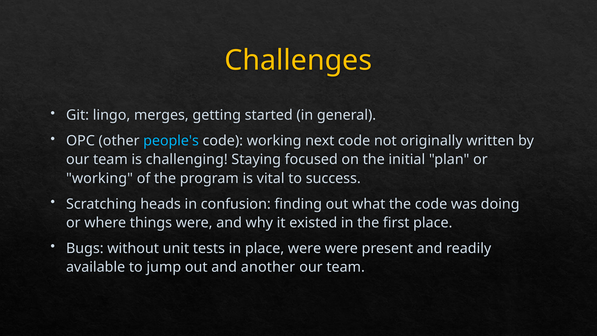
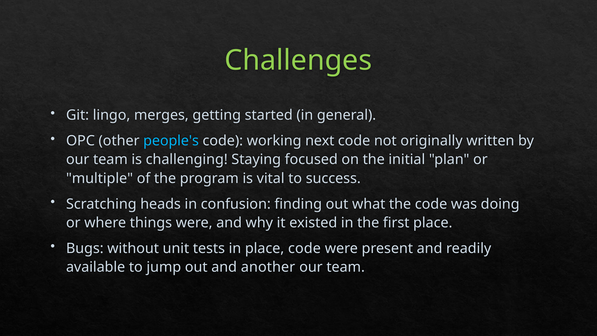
Challenges colour: yellow -> light green
working at (100, 178): working -> multiple
place were: were -> code
